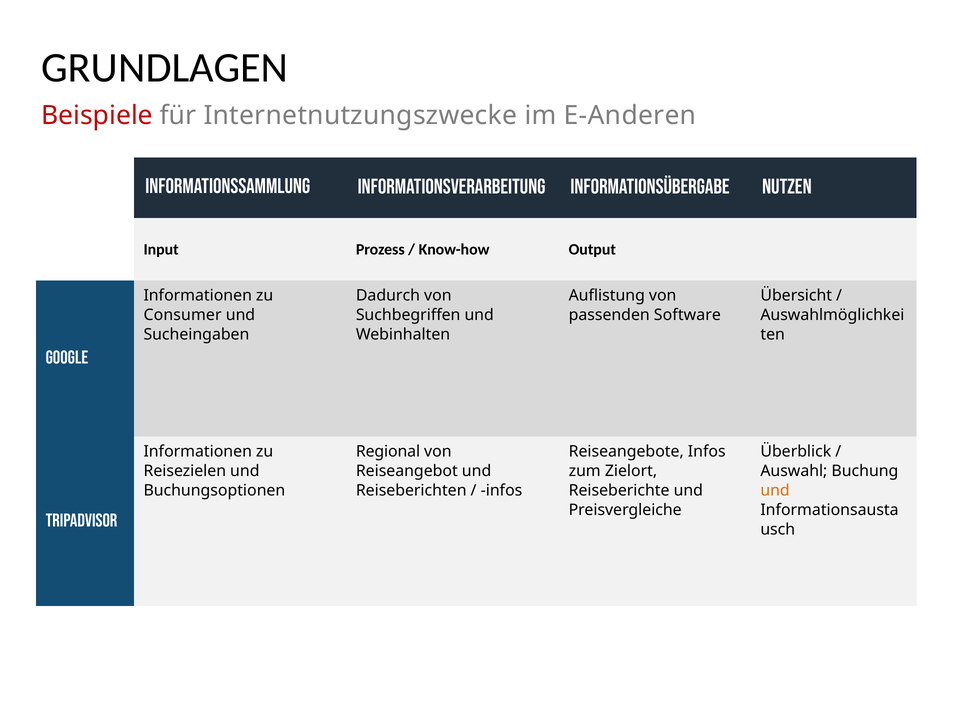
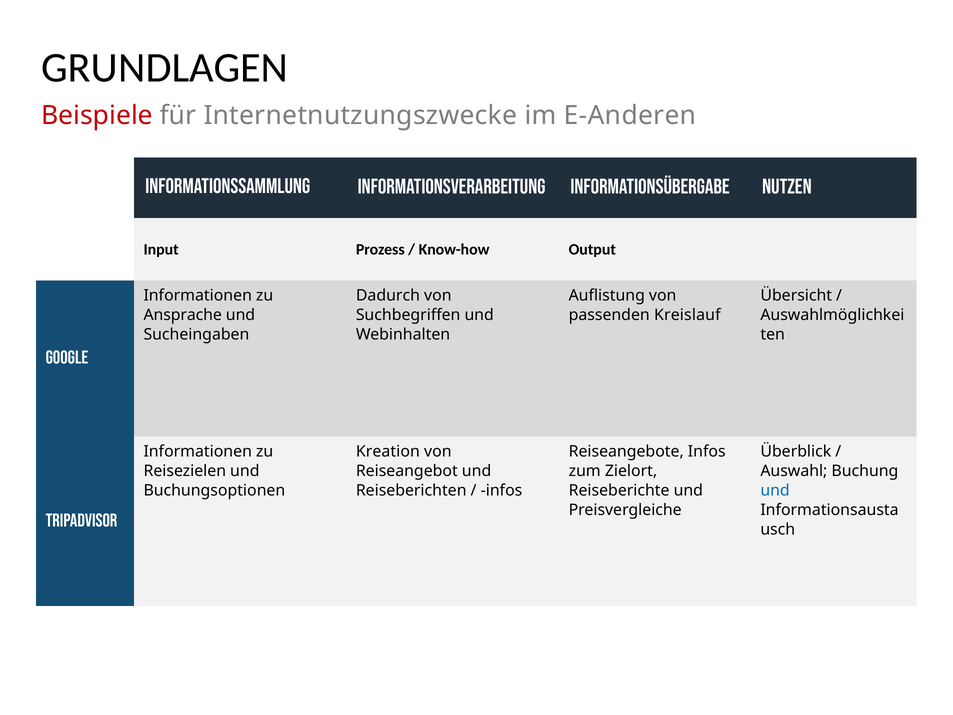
Consumer: Consumer -> Ansprache
Software: Software -> Kreislauf
Regional: Regional -> Kreation
und at (775, 490) colour: orange -> blue
